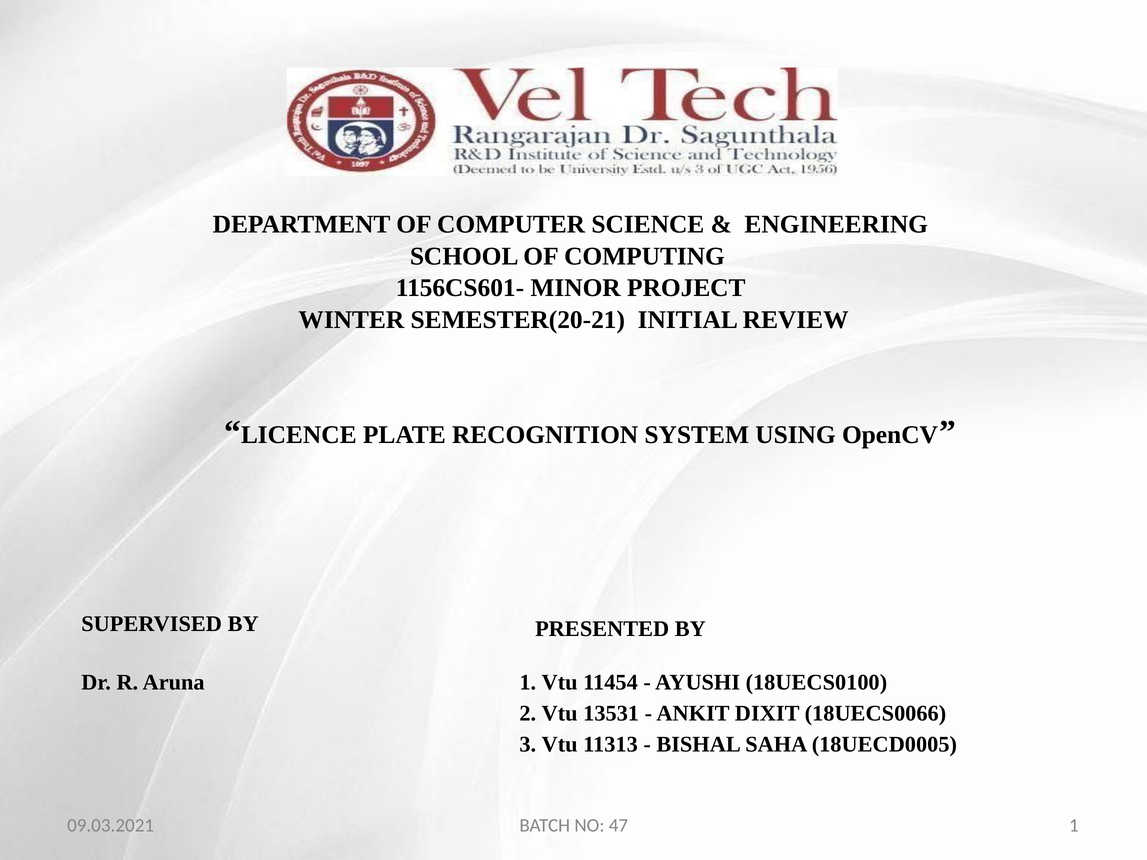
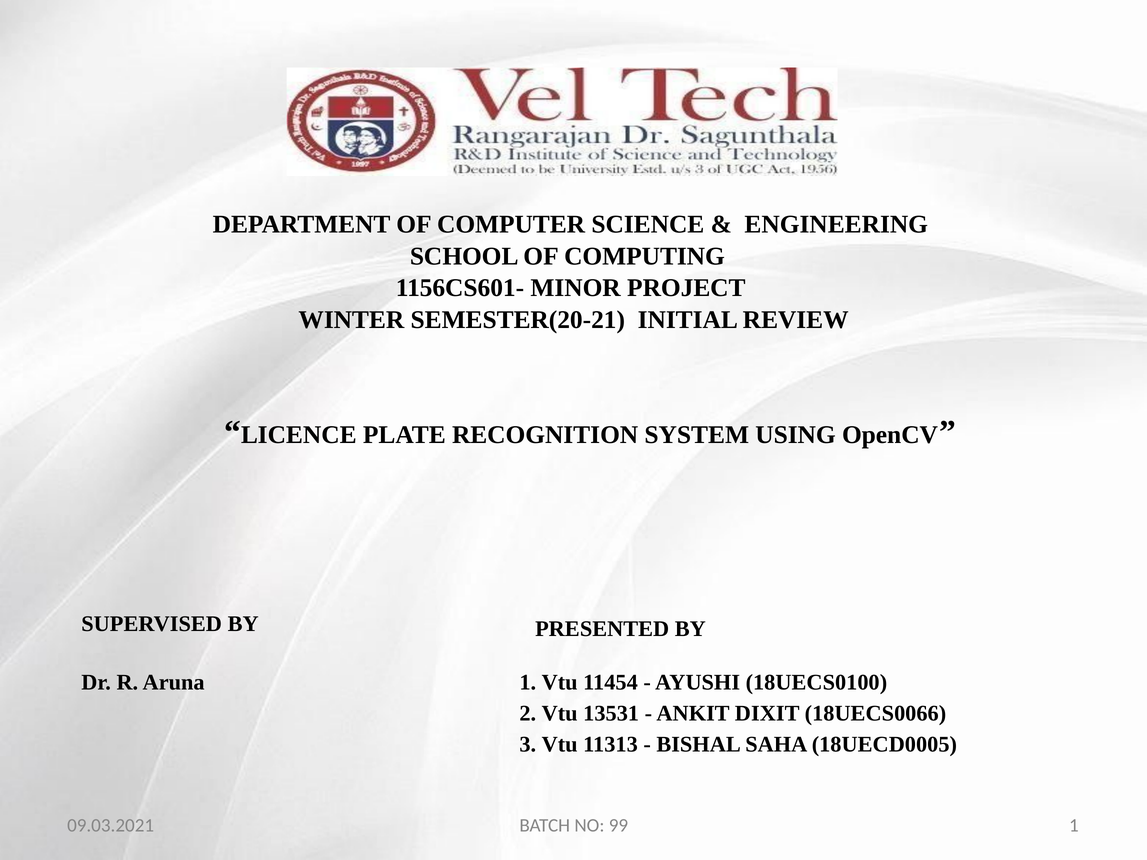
47: 47 -> 99
